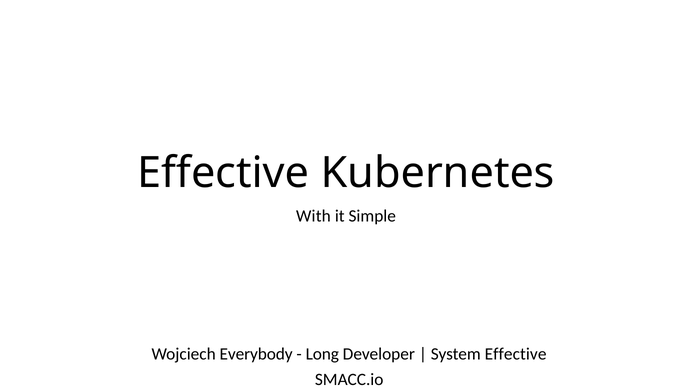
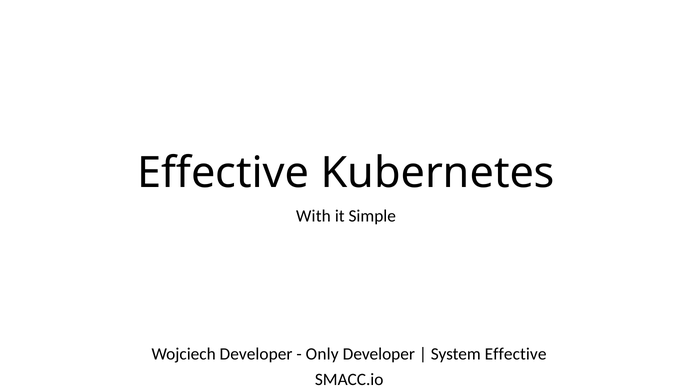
Wojciech Everybody: Everybody -> Developer
Long: Long -> Only
